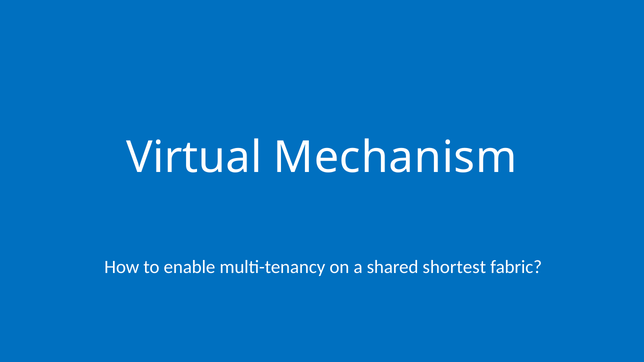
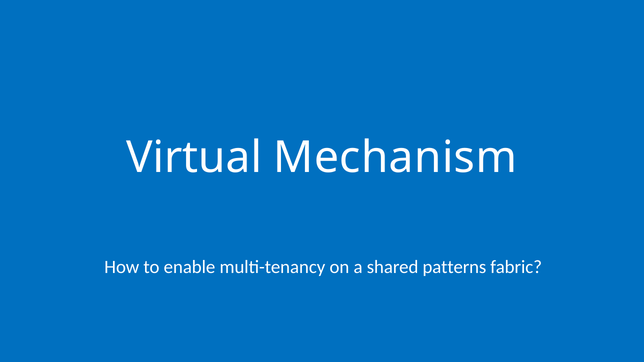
shortest: shortest -> patterns
